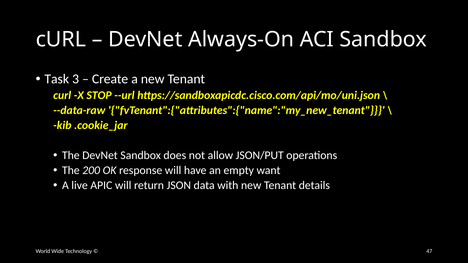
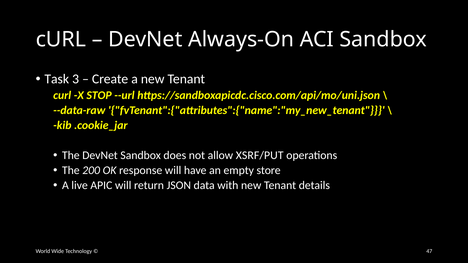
JSON/PUT: JSON/PUT -> XSRF/PUT
want: want -> store
